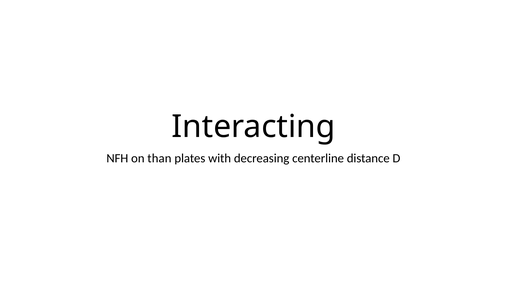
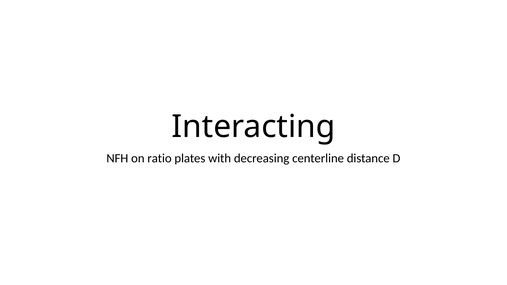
than: than -> ratio
